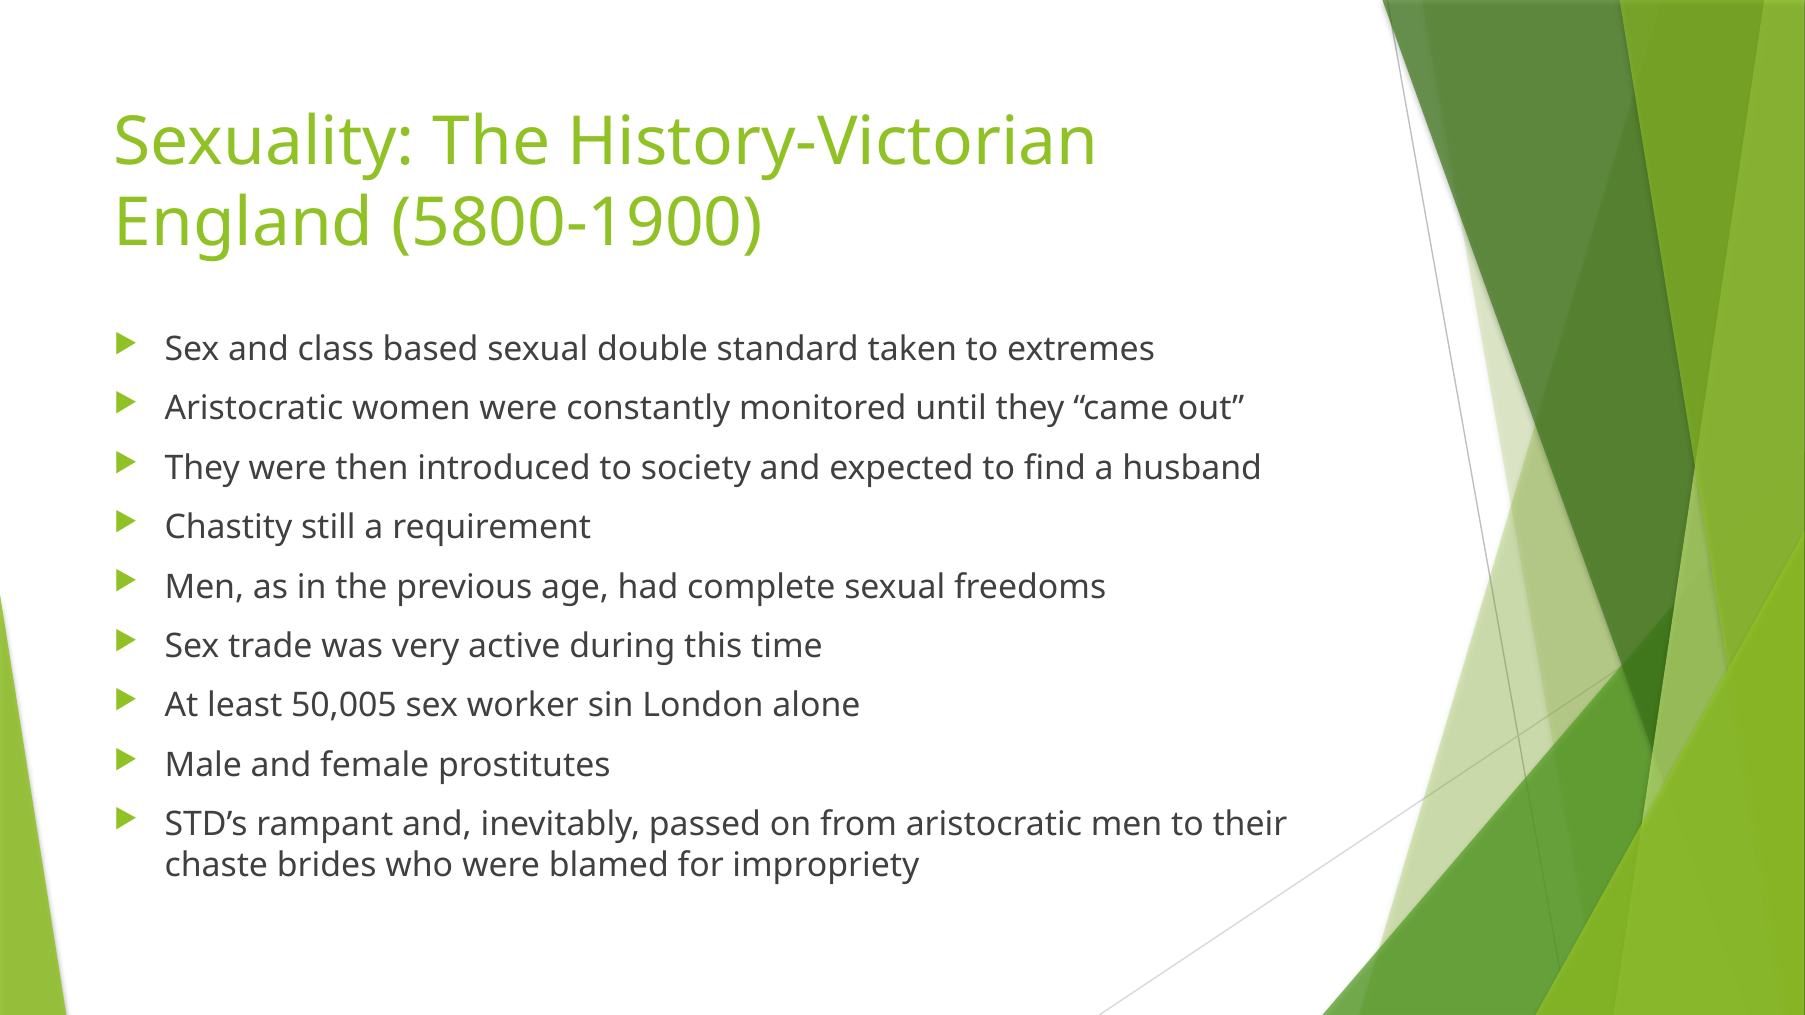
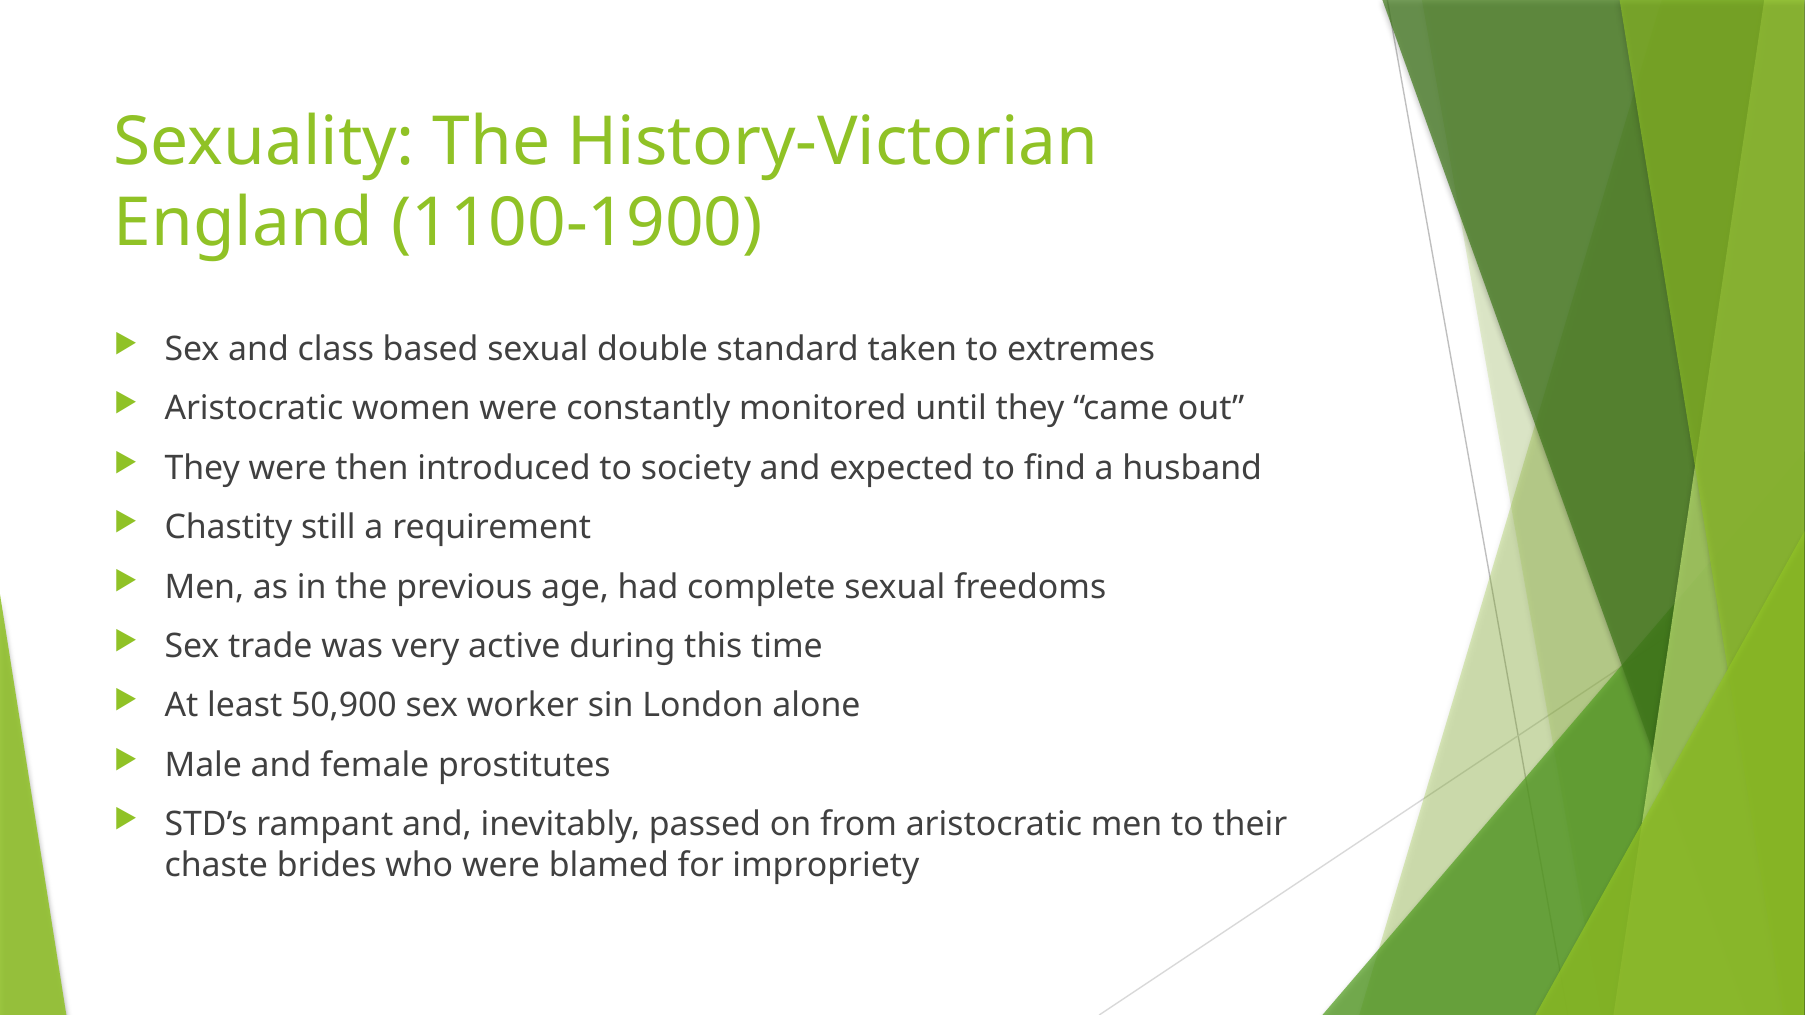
5800-1900: 5800-1900 -> 1100-1900
50,005: 50,005 -> 50,900
